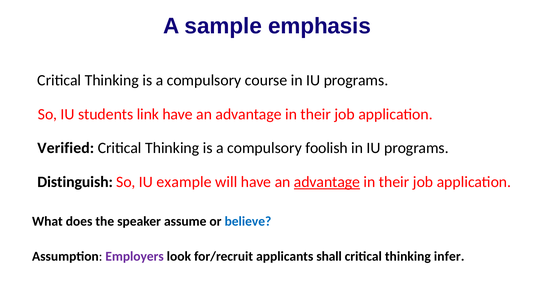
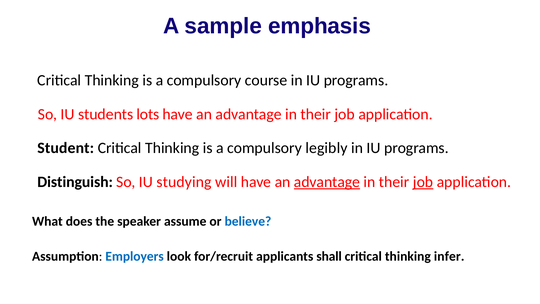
link: link -> lots
Verified: Verified -> Student
foolish: foolish -> legibly
example: example -> studying
job at (423, 182) underline: none -> present
Employers colour: purple -> blue
